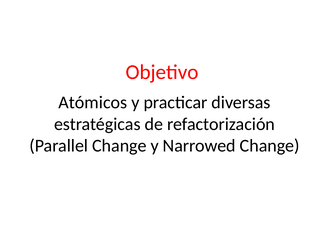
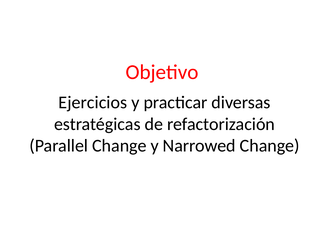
Atómicos: Atómicos -> Ejercicios
